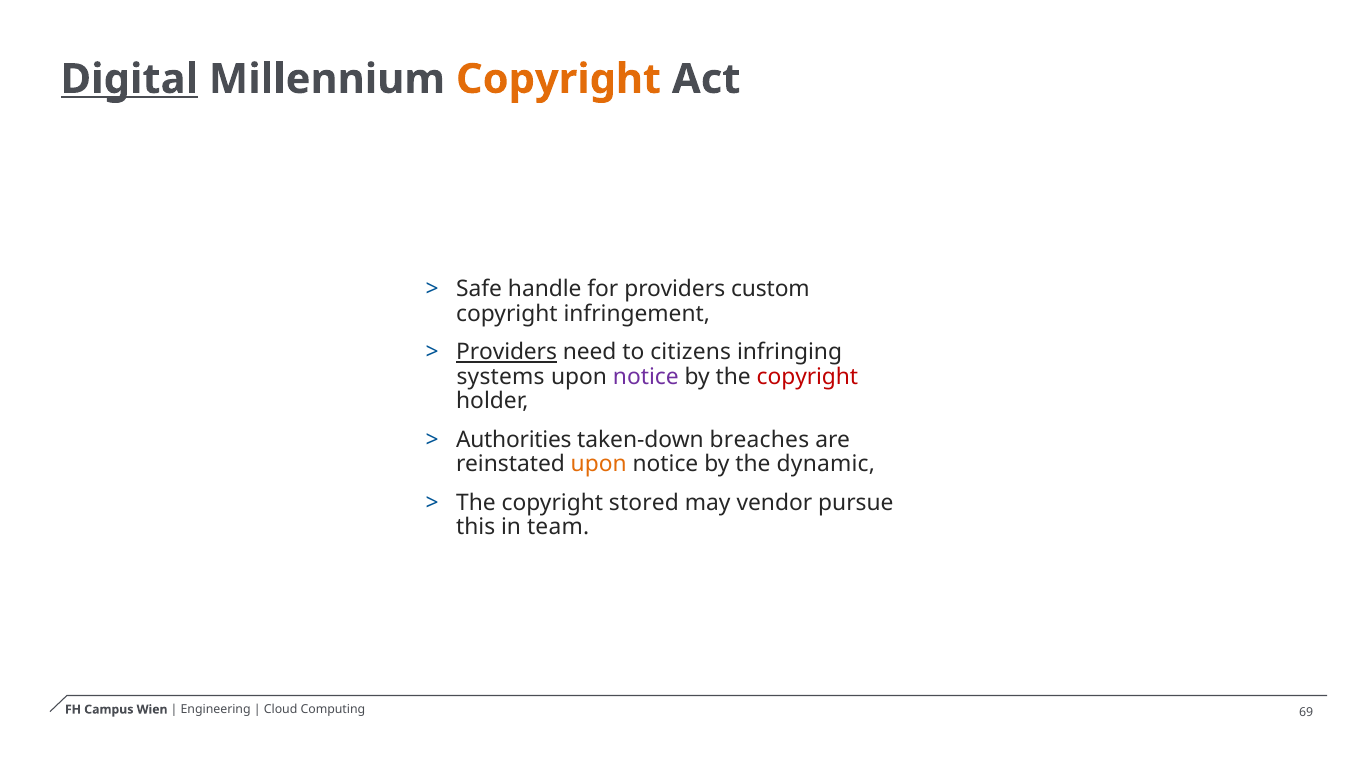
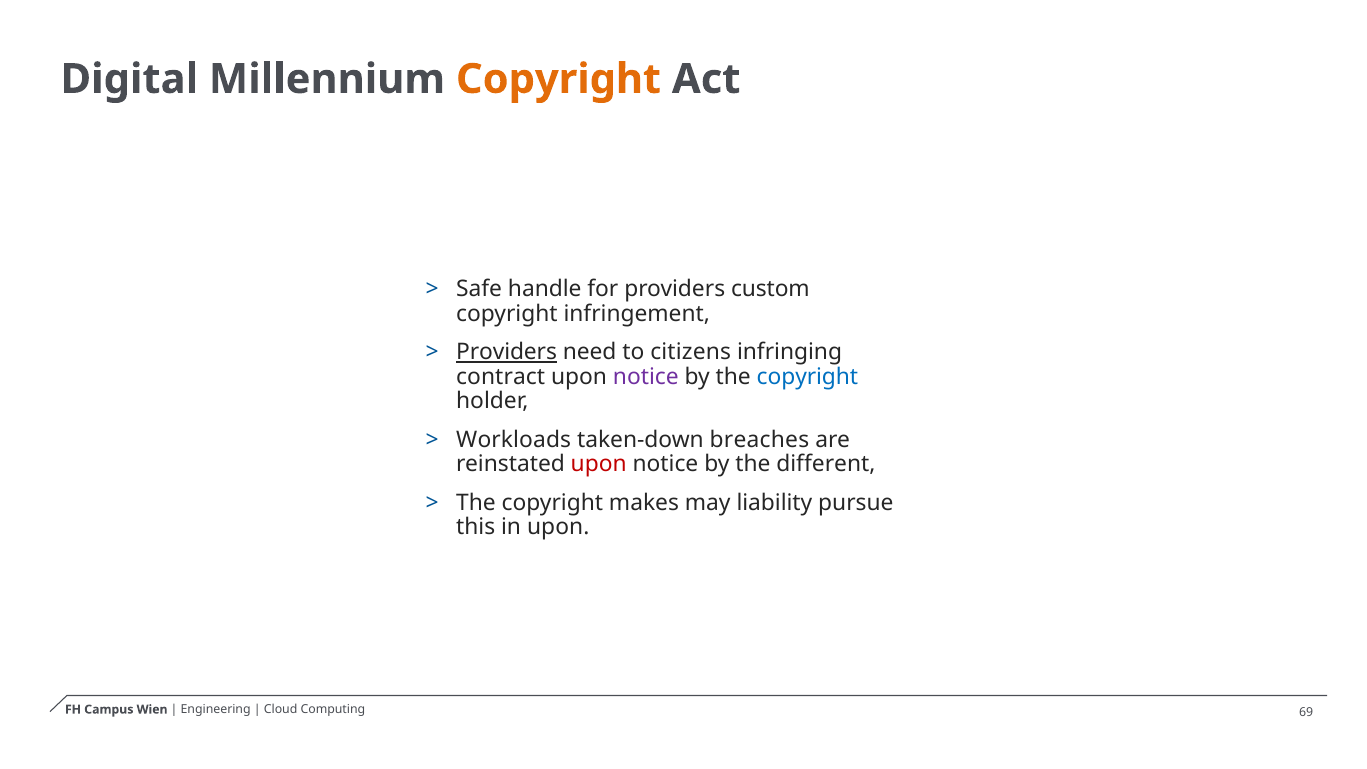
Digital underline: present -> none
systems: systems -> contract
copyright at (807, 377) colour: red -> blue
Authorities: Authorities -> Workloads
upon at (599, 464) colour: orange -> red
dynamic: dynamic -> different
stored: stored -> makes
vendor: vendor -> liability
in team: team -> upon
